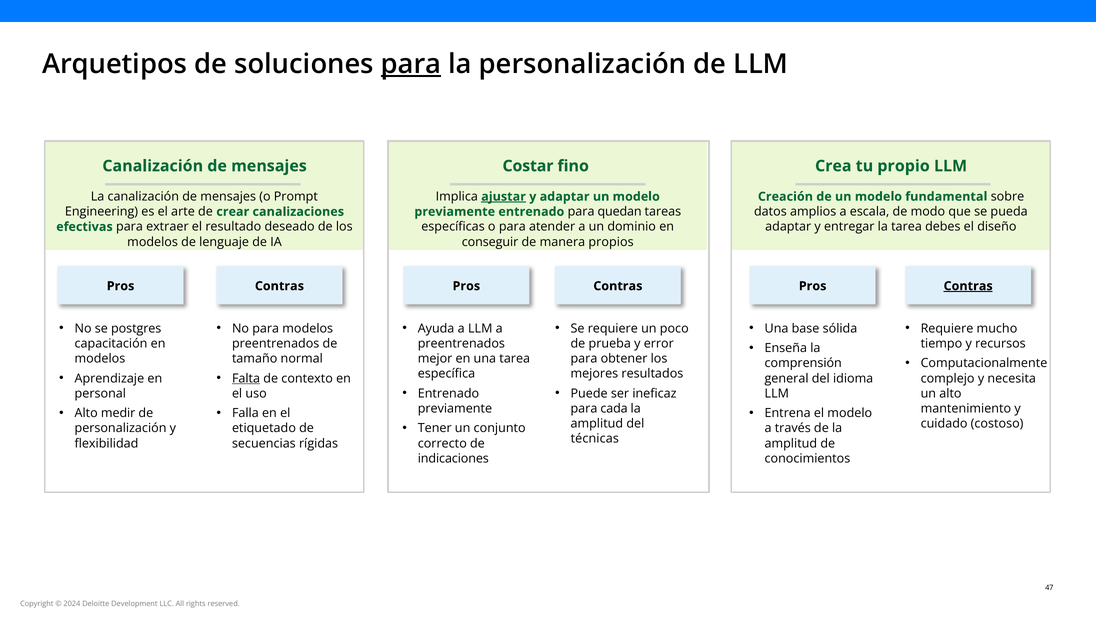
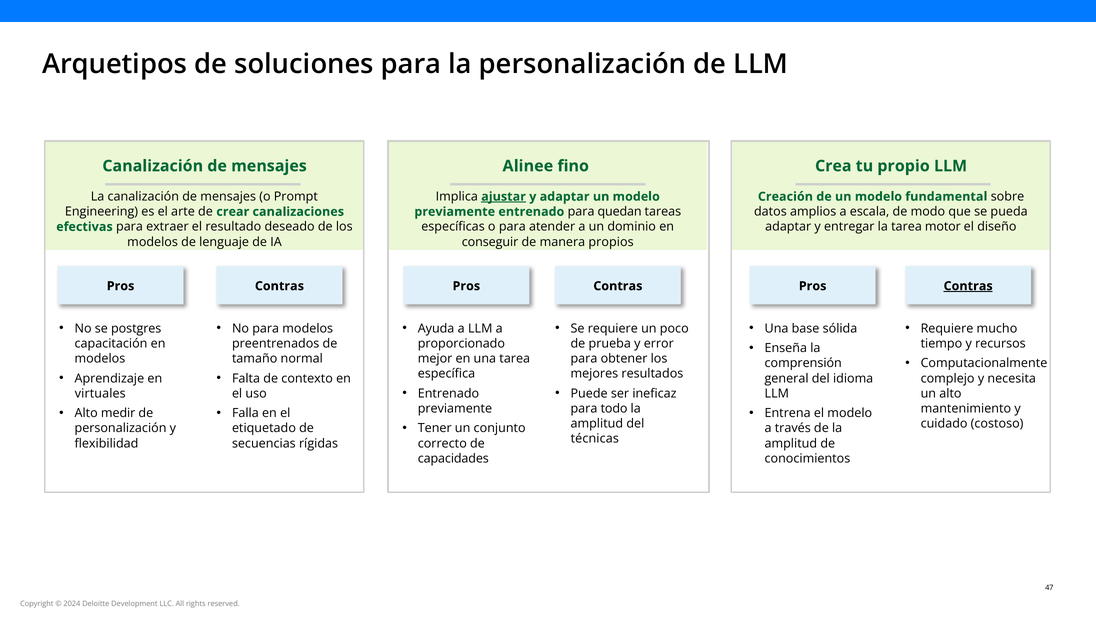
para at (411, 64) underline: present -> none
Costar: Costar -> Alinee
debes: debes -> motor
preentrenados at (461, 343): preentrenados -> proporcionado
Falta underline: present -> none
personal: personal -> virtuales
cada: cada -> todo
indicaciones: indicaciones -> capacidades
